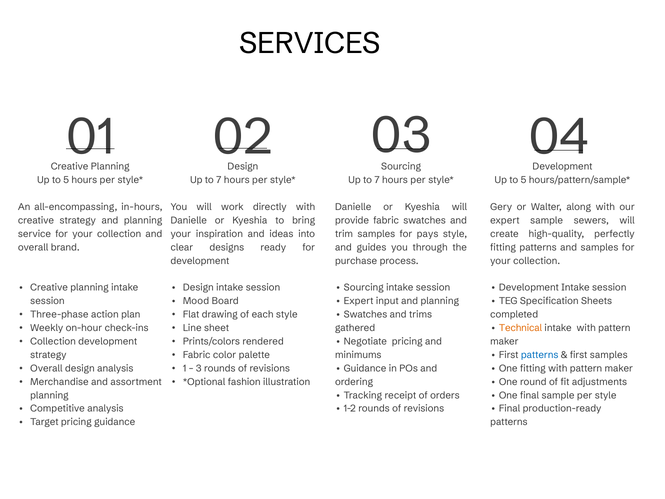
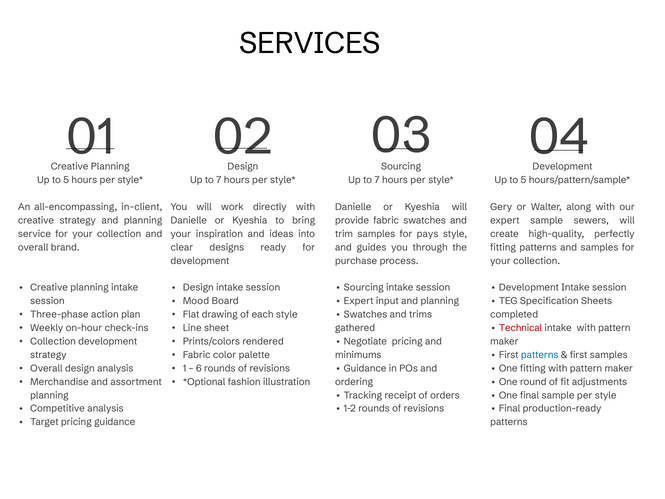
in-hours: in-hours -> in-client
Technical colour: orange -> red
3: 3 -> 6
